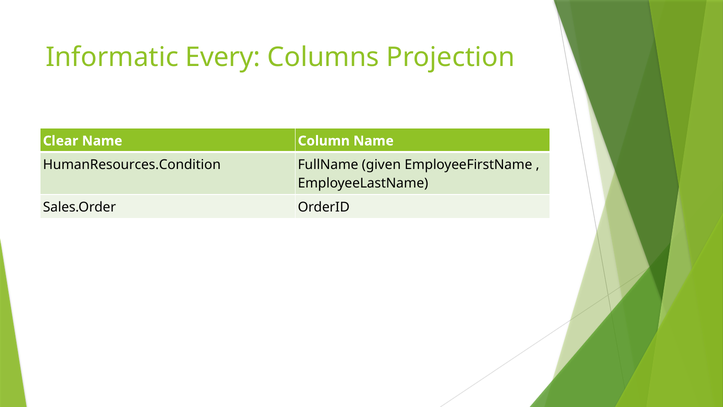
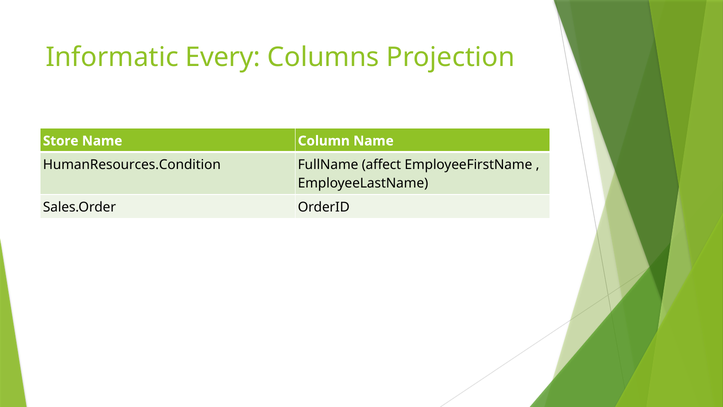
Clear: Clear -> Store
given: given -> affect
